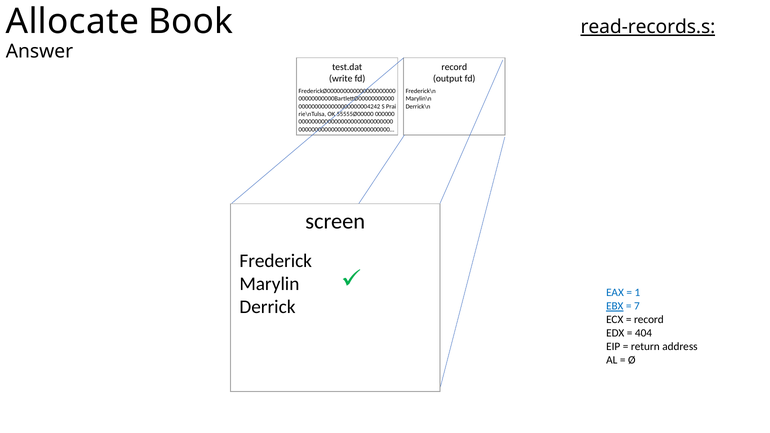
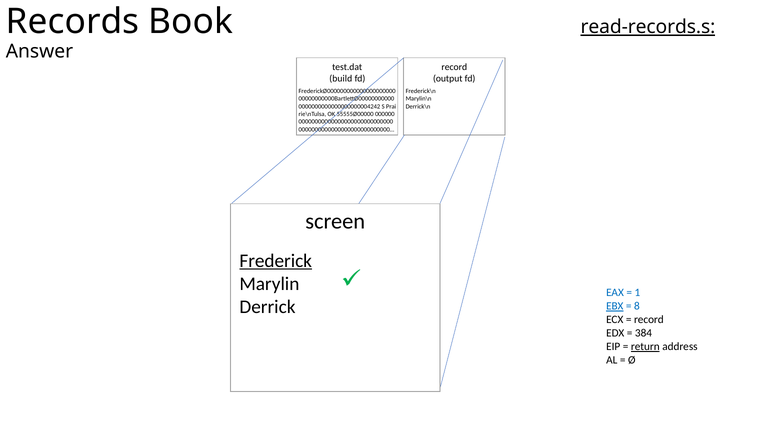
Allocate: Allocate -> Records
write: write -> build
Frederick underline: none -> present
7: 7 -> 8
404: 404 -> 384
return underline: none -> present
